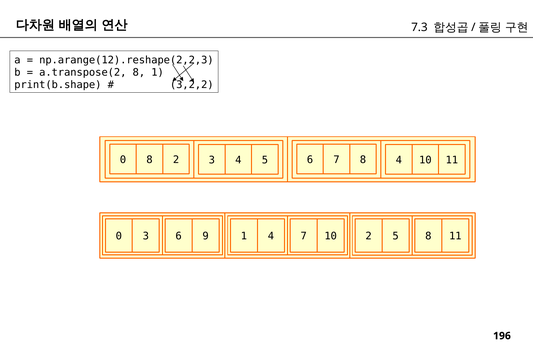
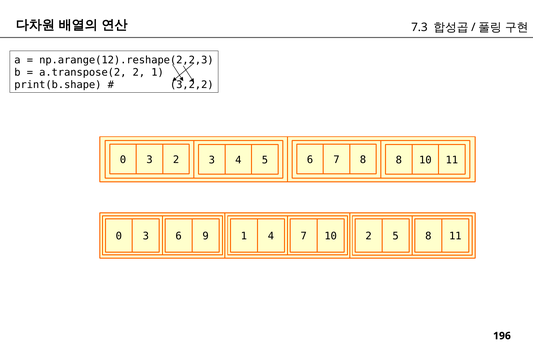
a.transpose(2 8: 8 -> 2
8 at (150, 160): 8 -> 3
8 4: 4 -> 8
